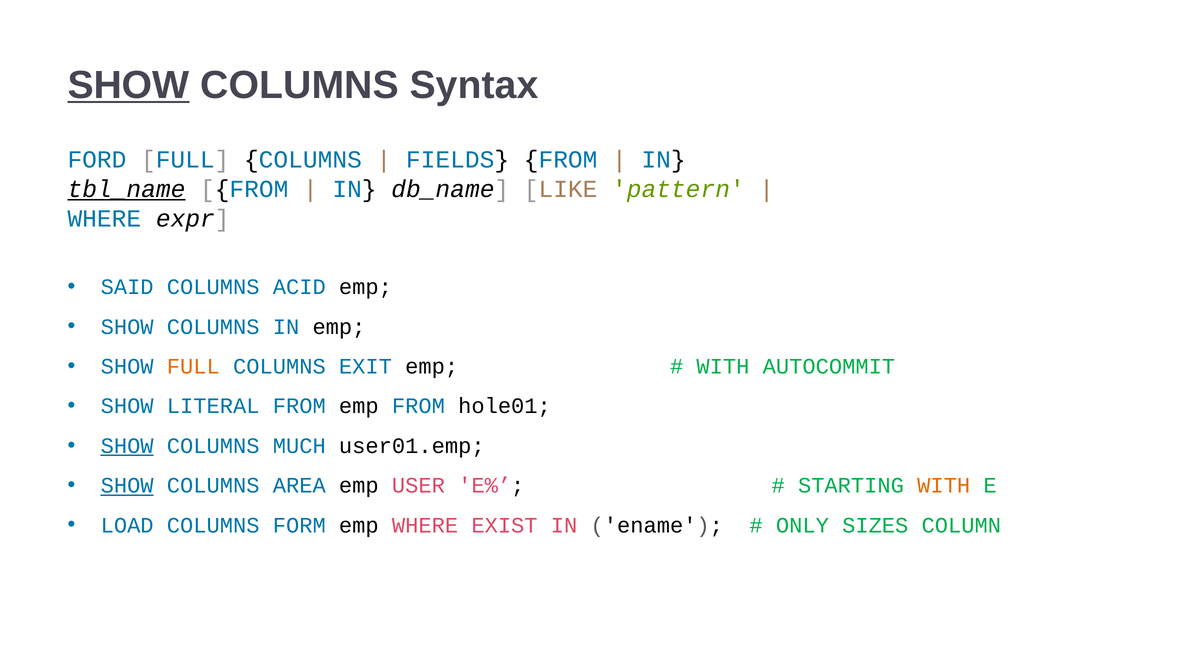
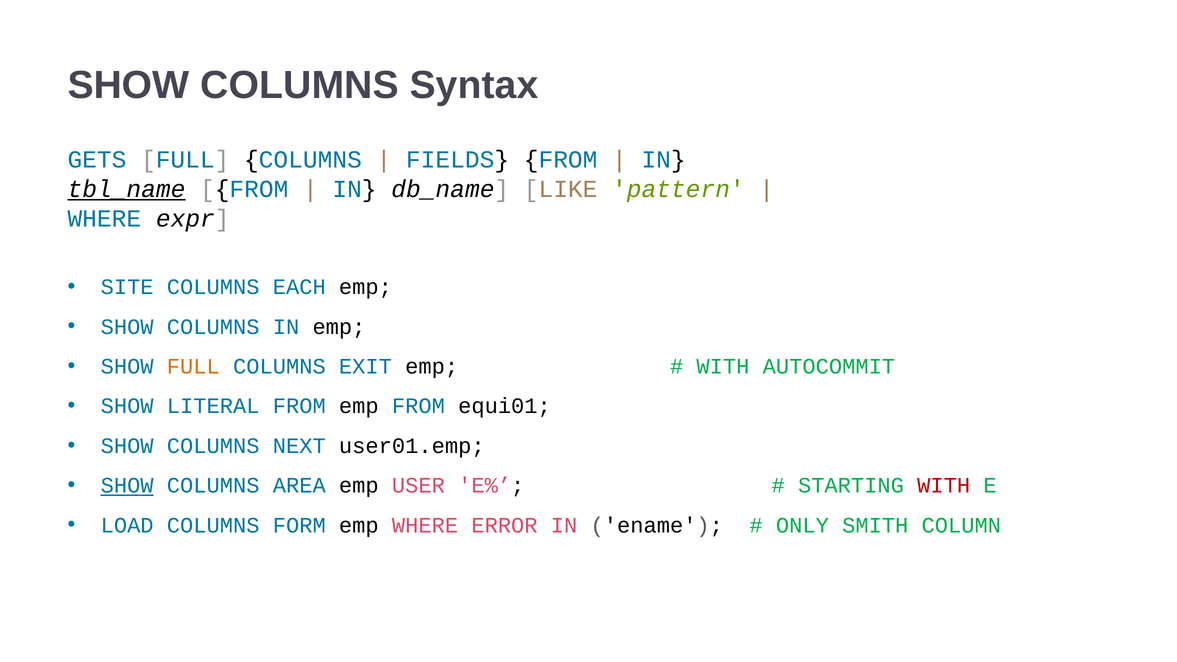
SHOW at (128, 85) underline: present -> none
FORD: FORD -> GETS
SAID: SAID -> SITE
ACID: ACID -> EACH
hole01: hole01 -> equi01
SHOW at (127, 446) underline: present -> none
MUCH: MUCH -> NEXT
WITH at (944, 486) colour: orange -> red
EXIST: EXIST -> ERROR
SIZES: SIZES -> SMITH
